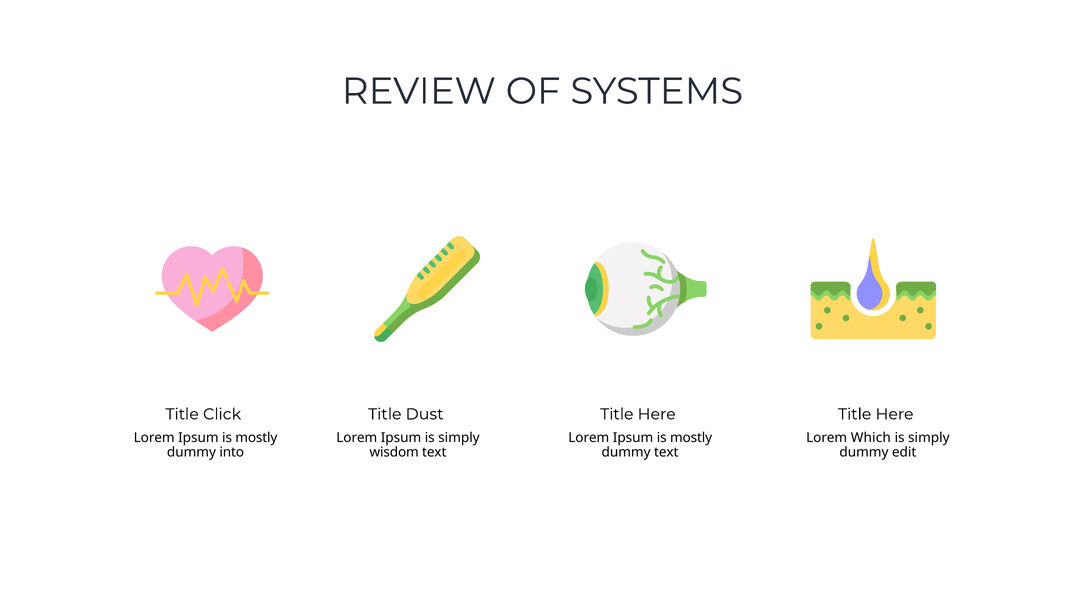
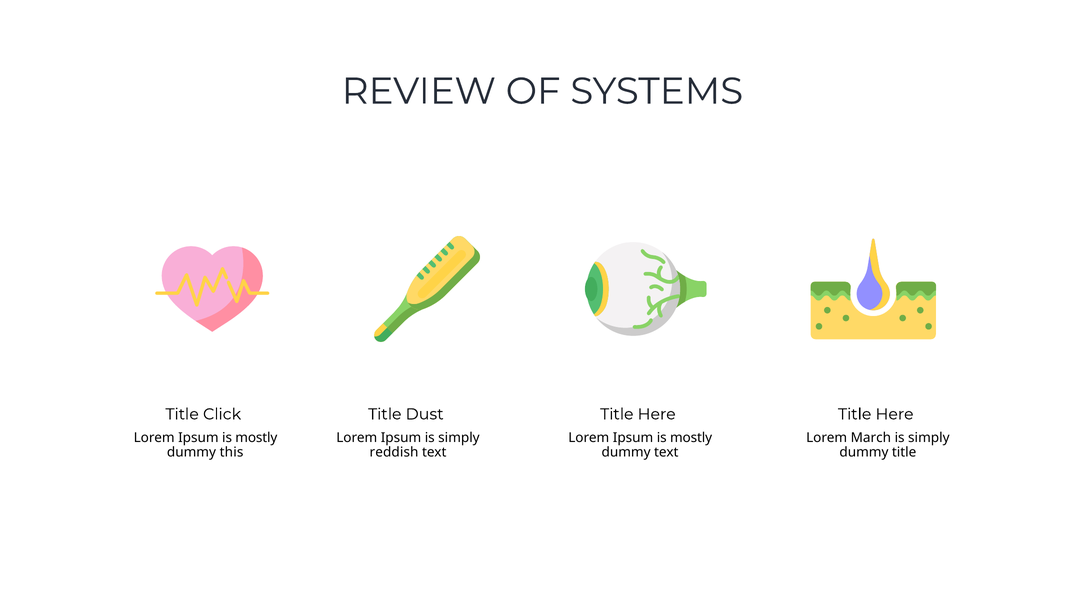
Which: Which -> March
into: into -> this
wisdom: wisdom -> reddish
dummy edit: edit -> title
